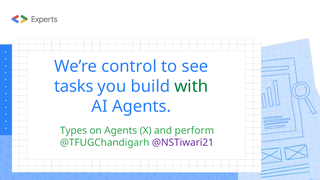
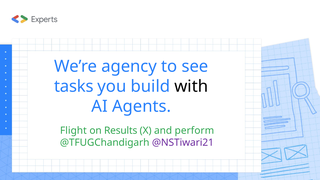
control: control -> agency
with colour: green -> black
Types: Types -> Flight
on Agents: Agents -> Results
